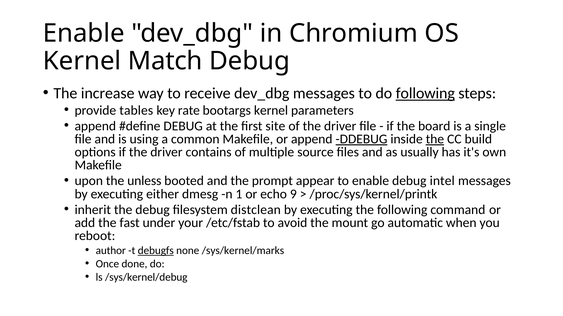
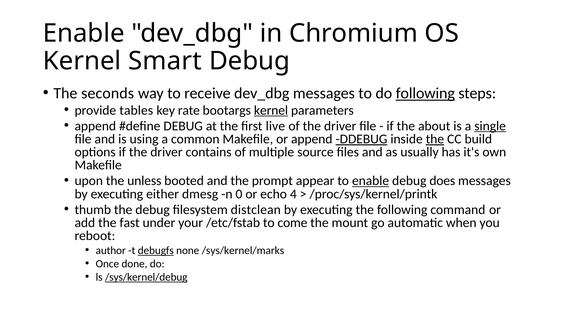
Match: Match -> Smart
increase: increase -> seconds
kernel at (271, 110) underline: none -> present
site: site -> live
board: board -> about
single underline: none -> present
enable at (371, 181) underline: none -> present
intel: intel -> does
1: 1 -> 0
9: 9 -> 4
inherit: inherit -> thumb
avoid: avoid -> come
/sys/kernel/debug underline: none -> present
